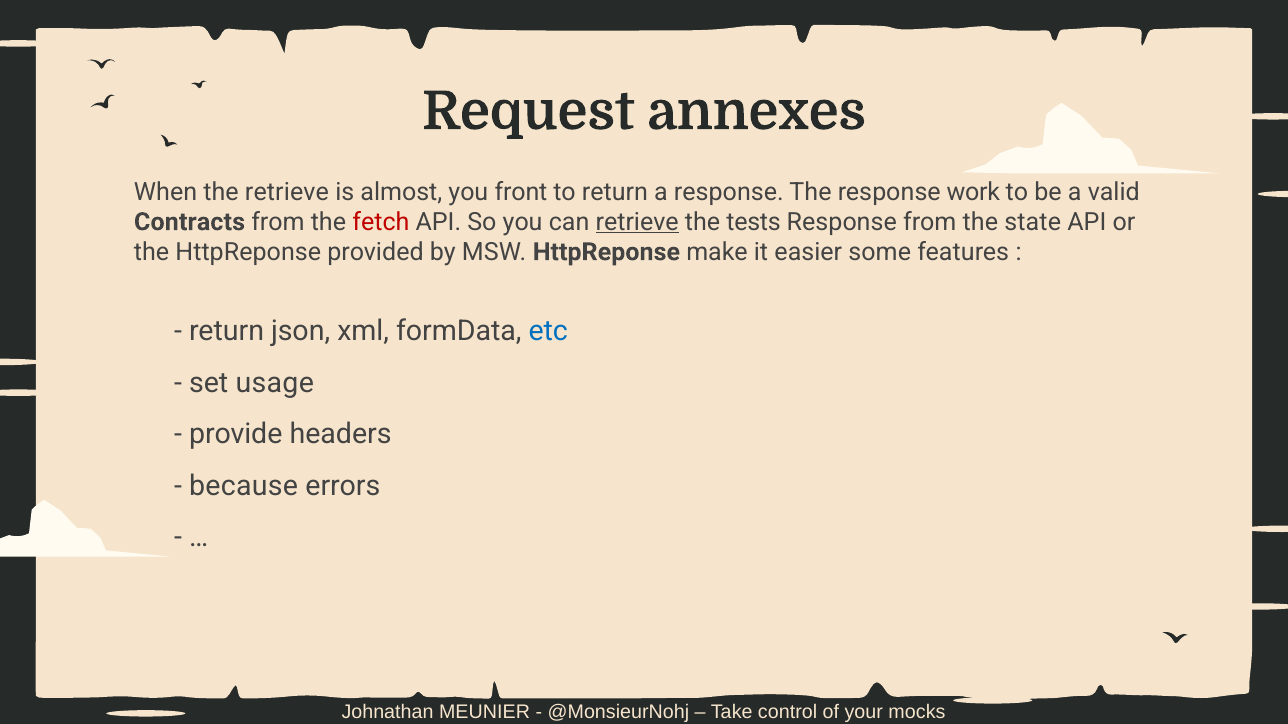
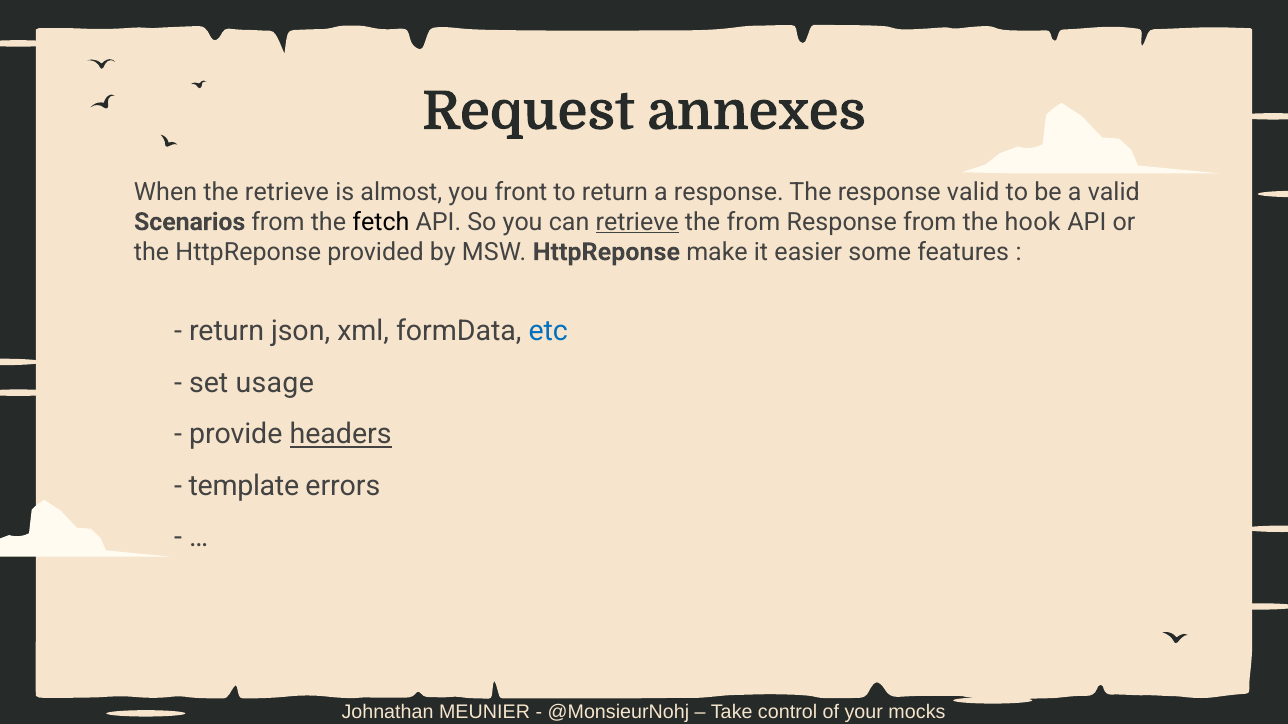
response work: work -> valid
Contracts: Contracts -> Scenarios
fetch colour: red -> black
the tests: tests -> from
state: state -> hook
headers underline: none -> present
because: because -> template
